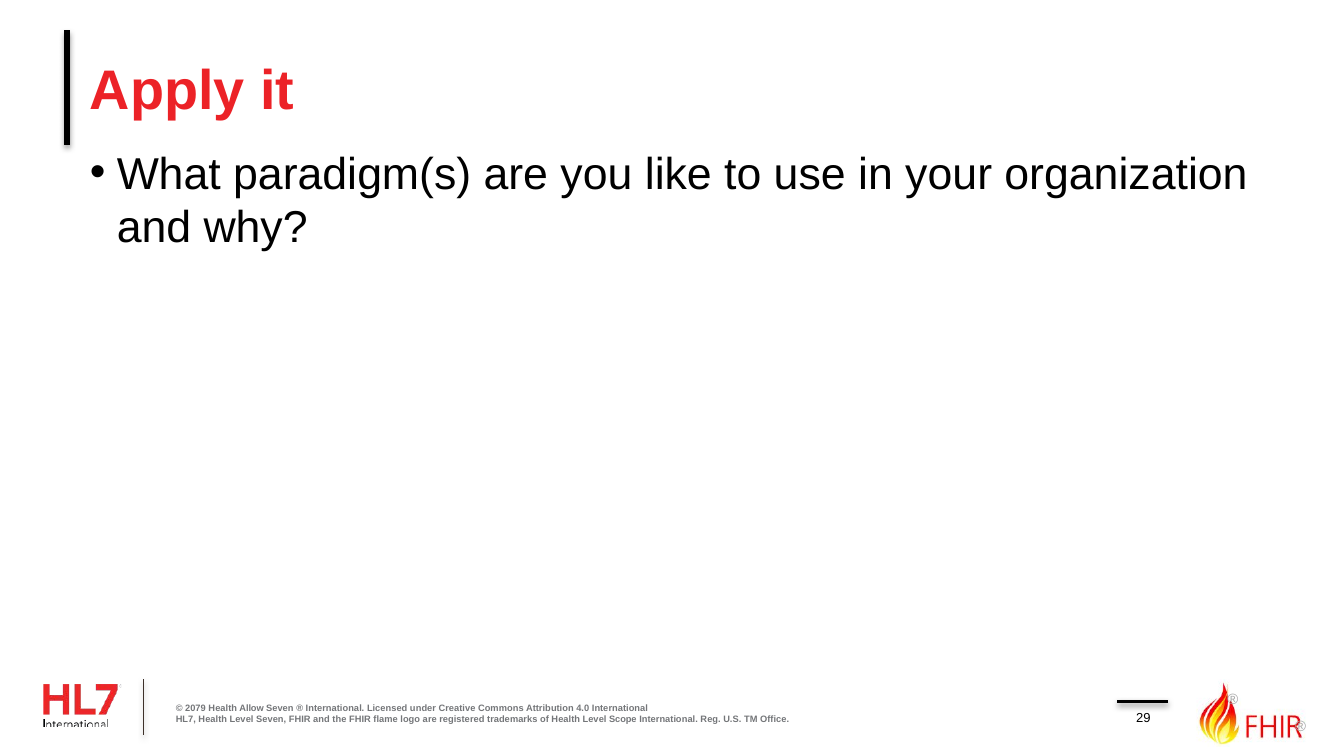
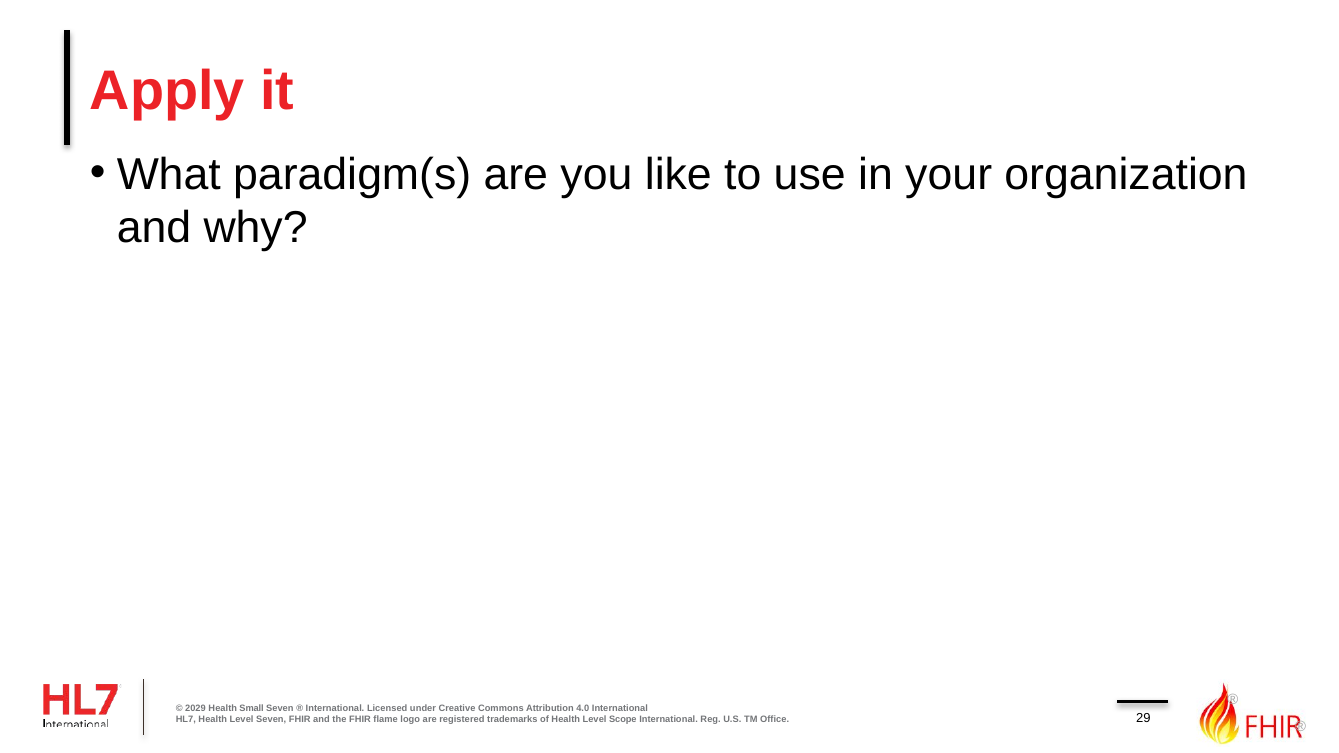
2079: 2079 -> 2029
Allow: Allow -> Small
